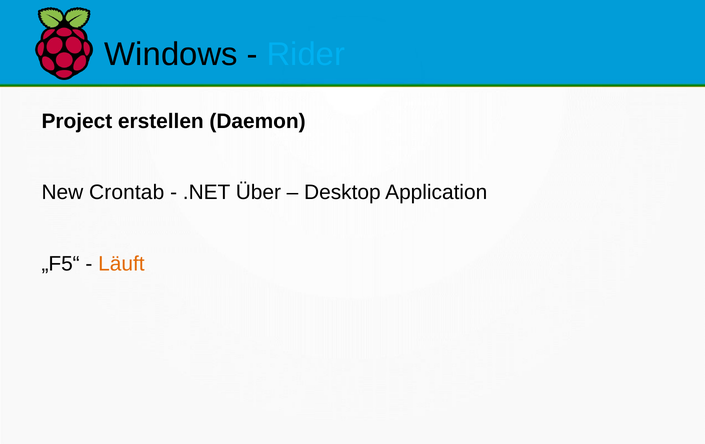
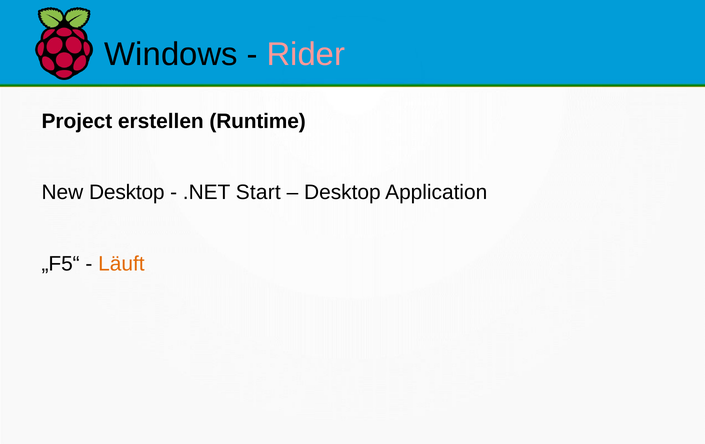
Rider colour: light blue -> pink
Daemon: Daemon -> Runtime
New Crontab: Crontab -> Desktop
Über: Über -> Start
